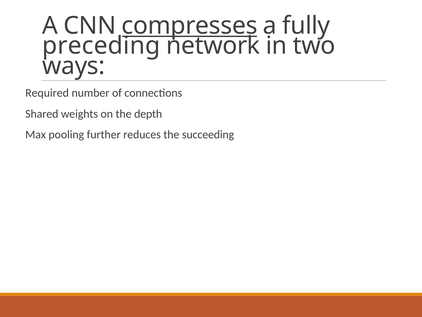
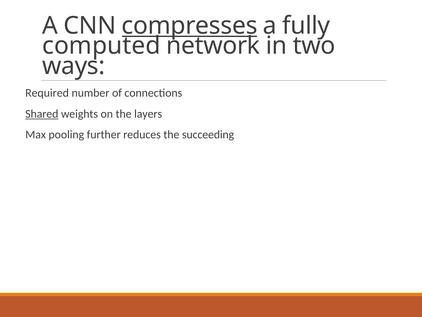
preceding: preceding -> computed
Shared underline: none -> present
depth: depth -> layers
